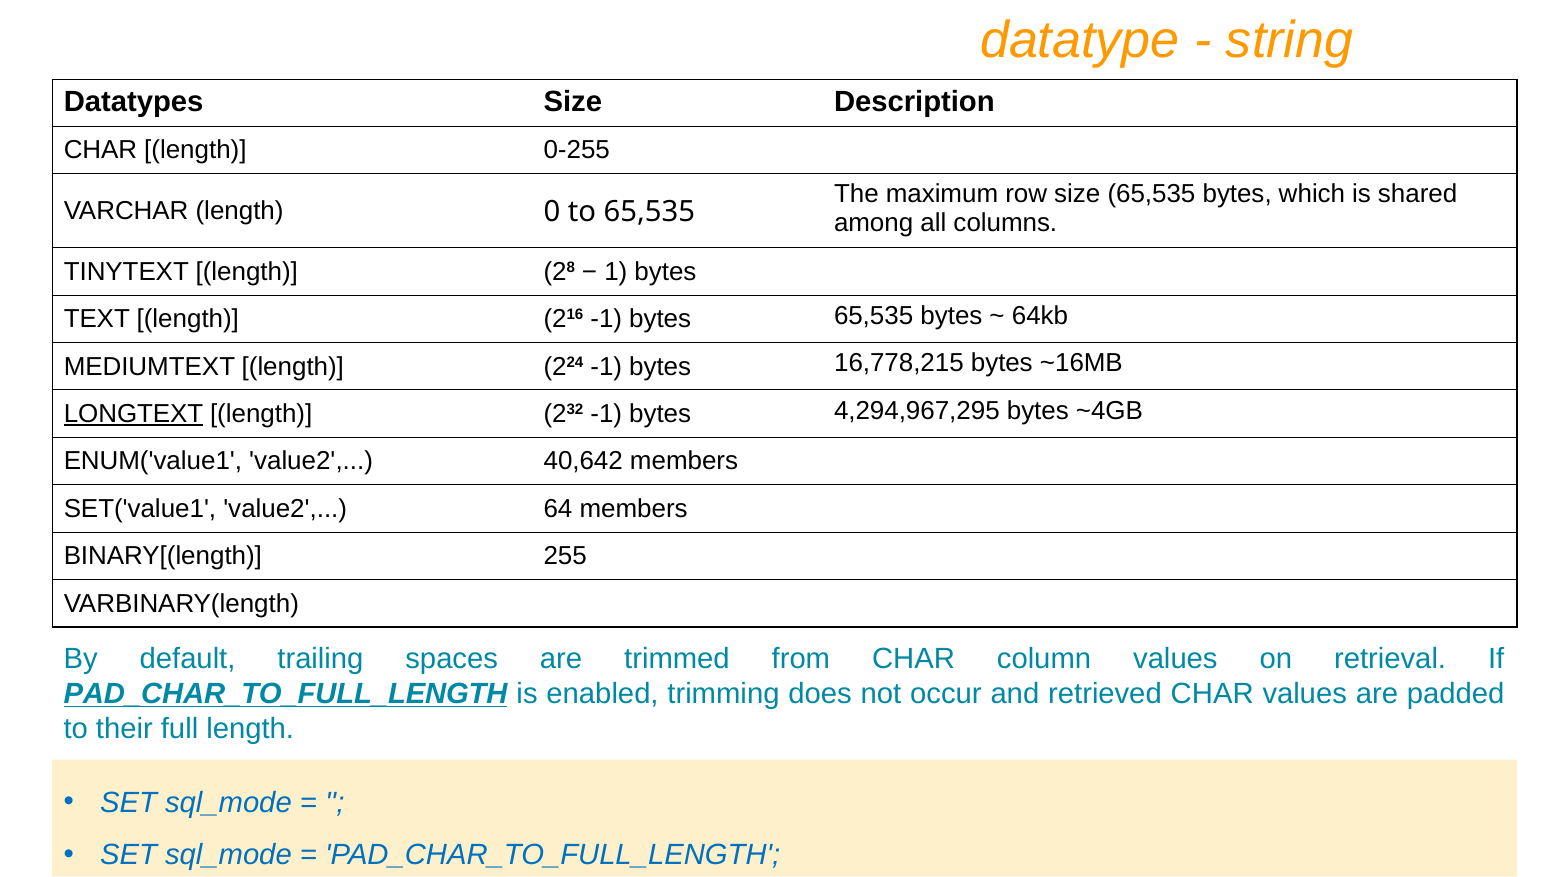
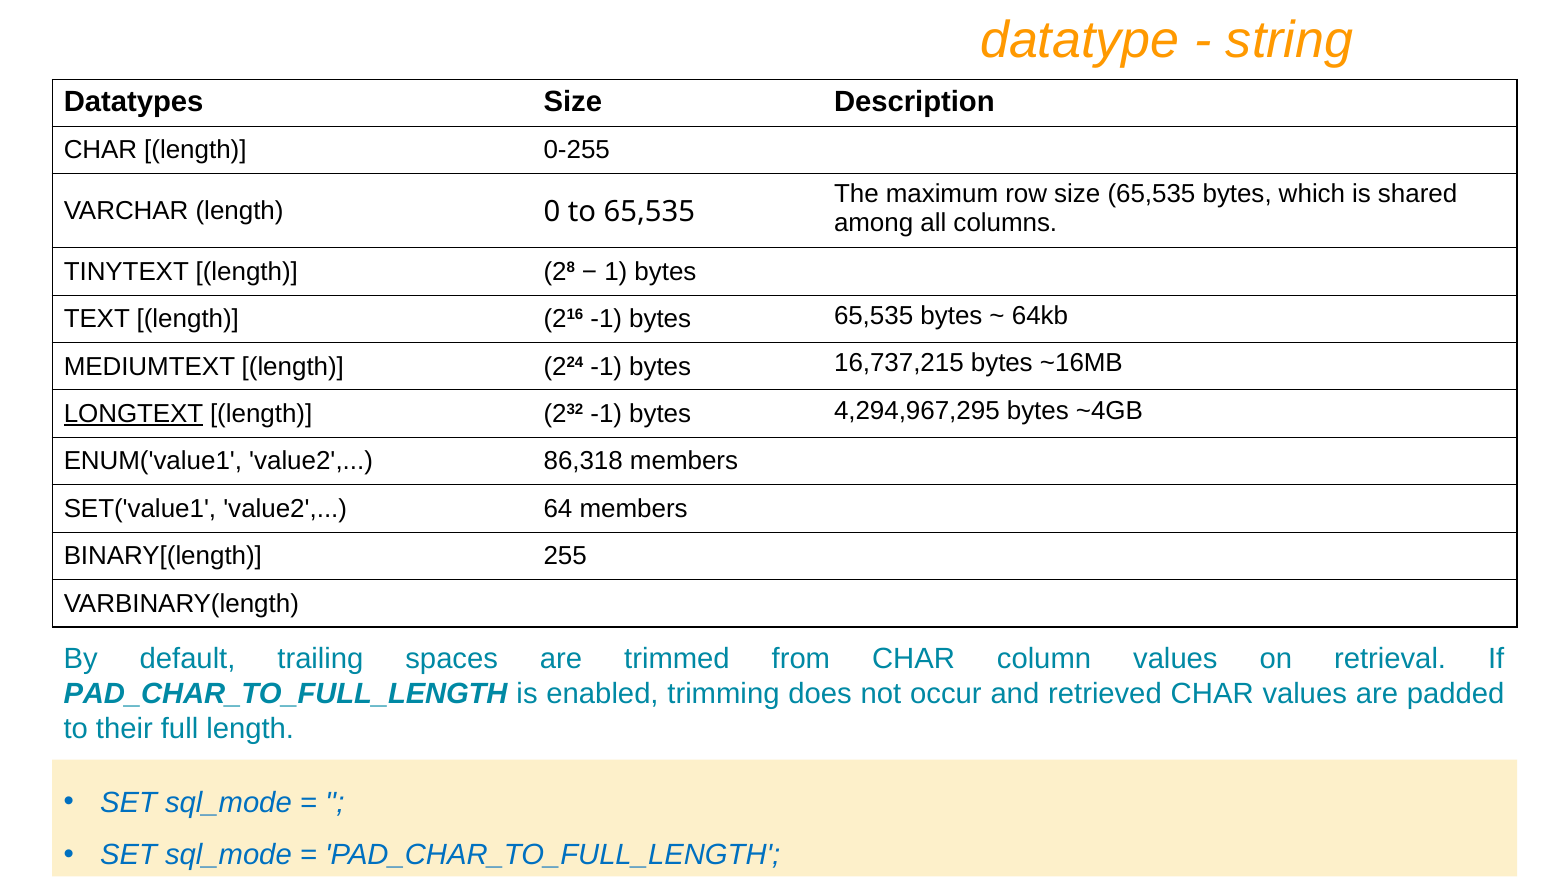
16,778,215: 16,778,215 -> 16,737,215
40,642: 40,642 -> 86,318
PAD_CHAR_TO_FULL_LENGTH at (286, 694) underline: present -> none
